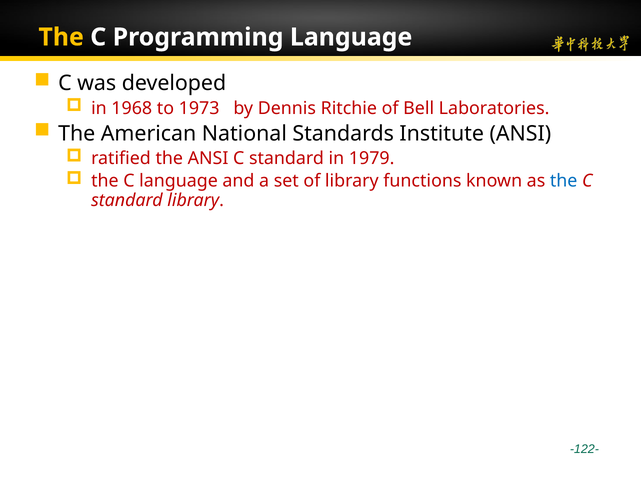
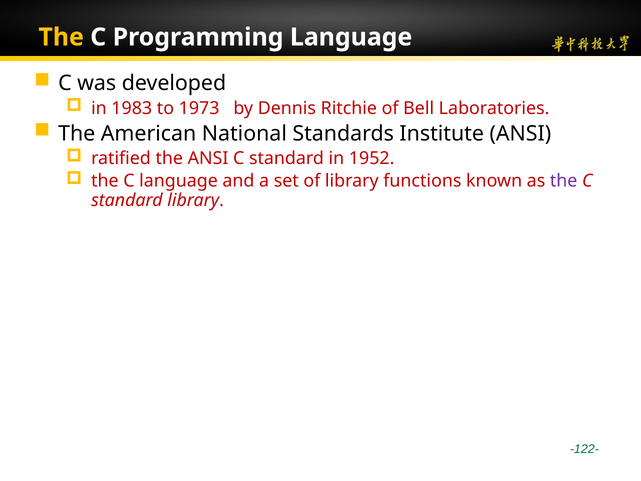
1968: 1968 -> 1983
1979: 1979 -> 1952
the at (564, 181) colour: blue -> purple
